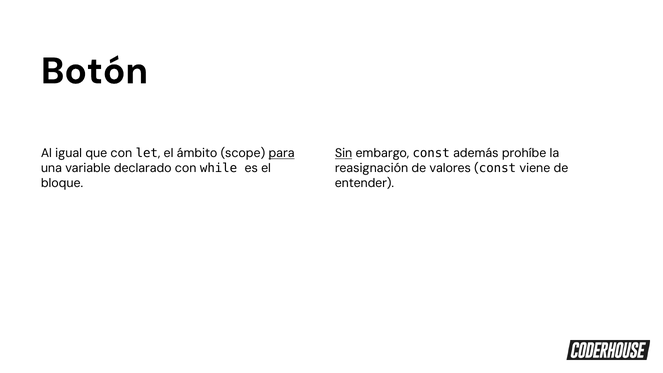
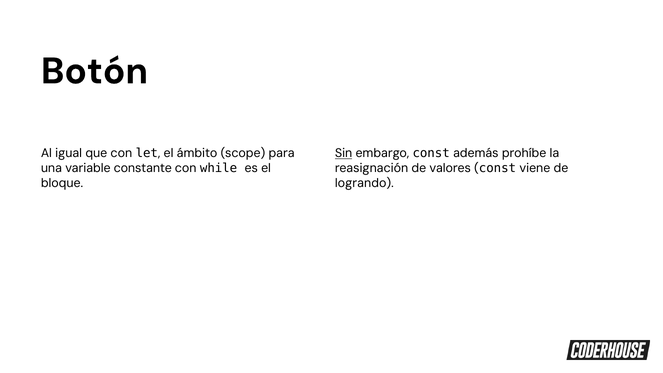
para underline: present -> none
declarado: declarado -> constante
entender: entender -> logrando
